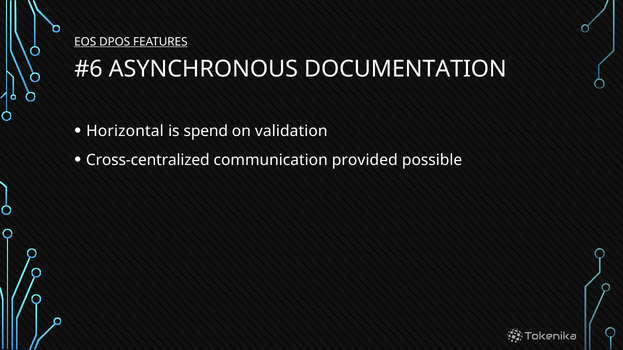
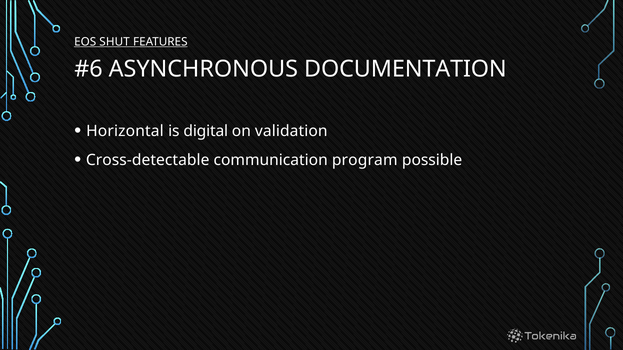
DPOS: DPOS -> SHUT
spend: spend -> digital
Cross-centralized: Cross-centralized -> Cross-detectable
provided: provided -> program
